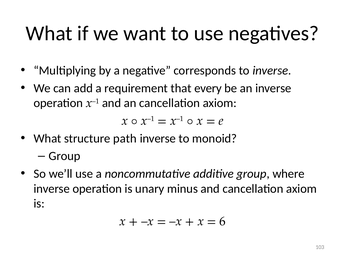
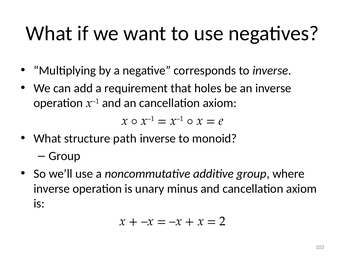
every: every -> holes
6: 6 -> 2
